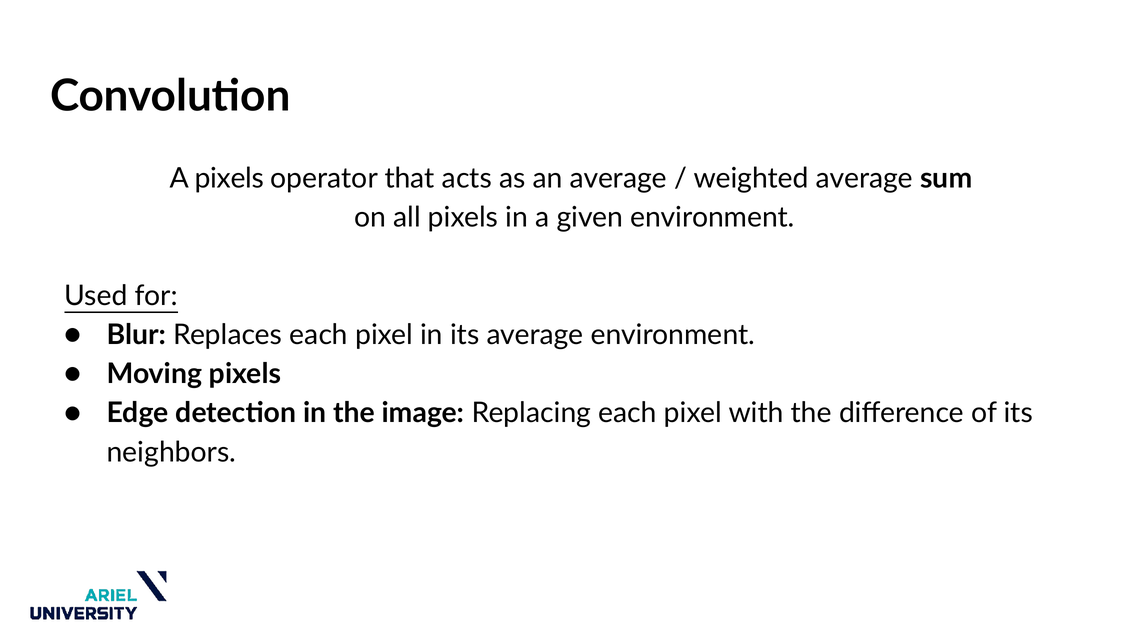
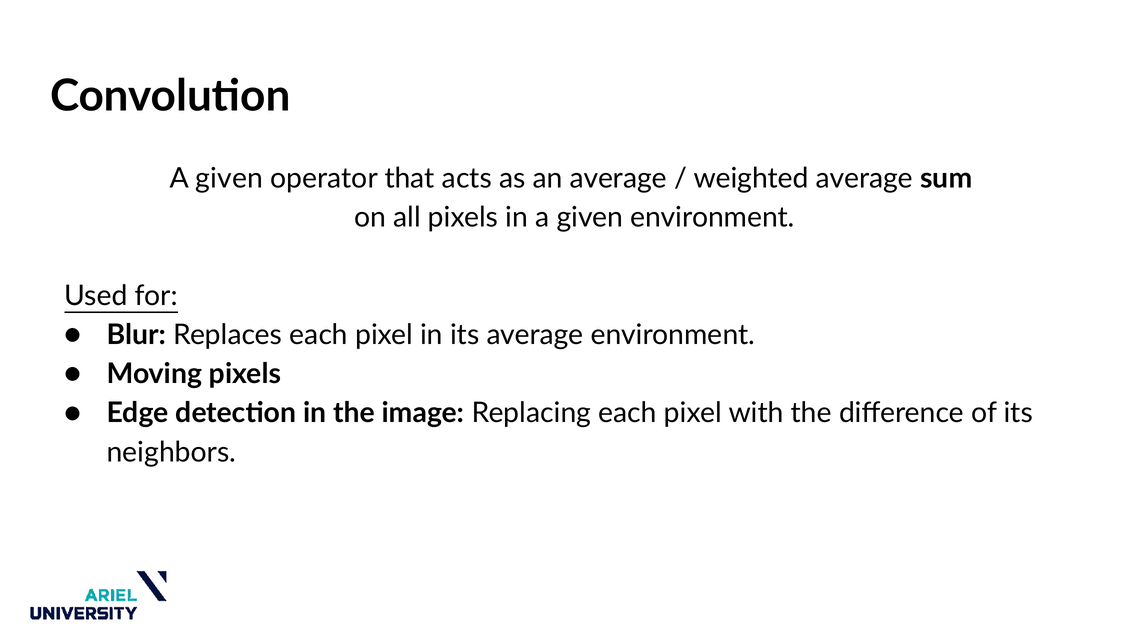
pixels at (229, 178): pixels -> given
